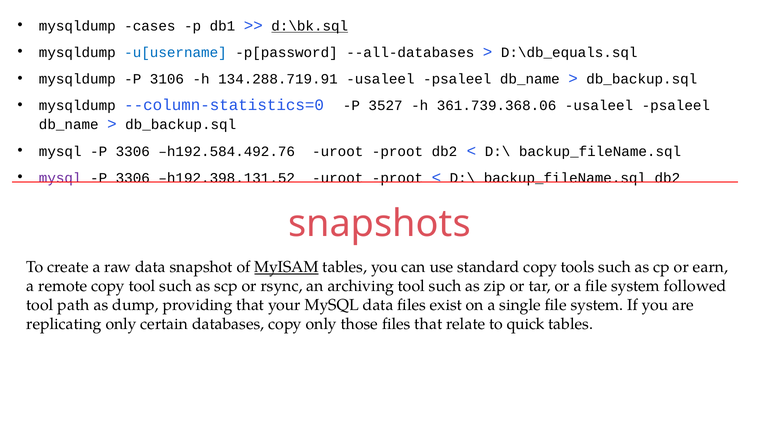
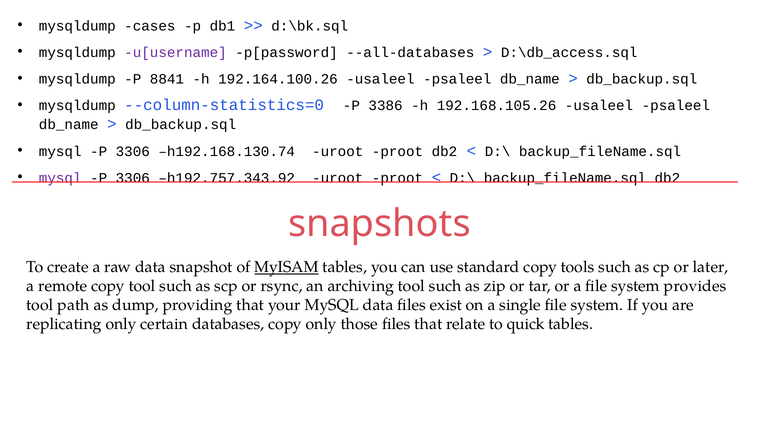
d:\bk.sql underline: present -> none
u[username colour: blue -> purple
D:\db_equals.sql: D:\db_equals.sql -> D:\db_access.sql
3106: 3106 -> 8841
134.288.719.91: 134.288.719.91 -> 192.164.100.26
3527: 3527 -> 3386
361.739.368.06: 361.739.368.06 -> 192.168.105.26
h192.584.492.76: h192.584.492.76 -> h192.168.130.74
h192.398.131.52: h192.398.131.52 -> h192.757.343.92
earn: earn -> later
followed: followed -> provides
